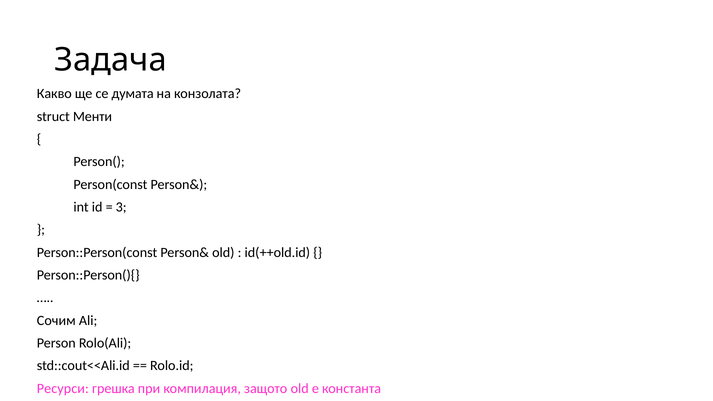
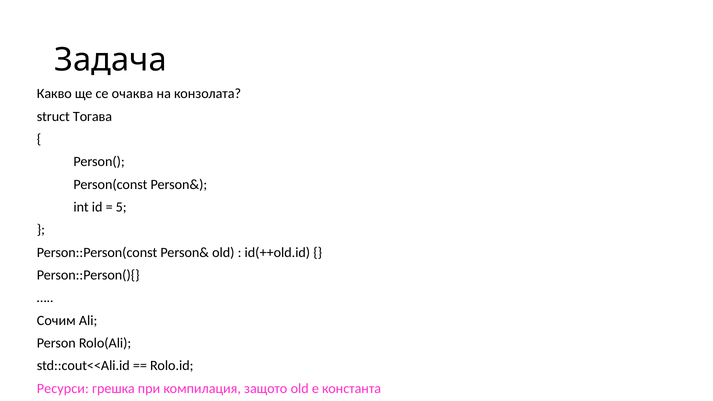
думата: думата -> очаква
Менти: Менти -> Тогава
3: 3 -> 5
